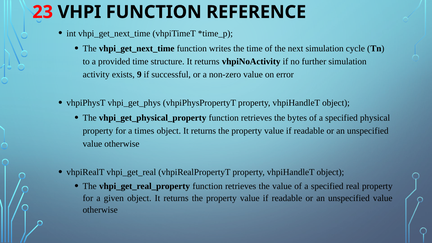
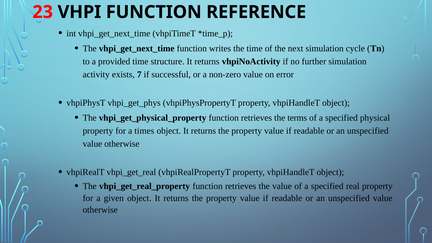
9: 9 -> 7
bytes: bytes -> terms
